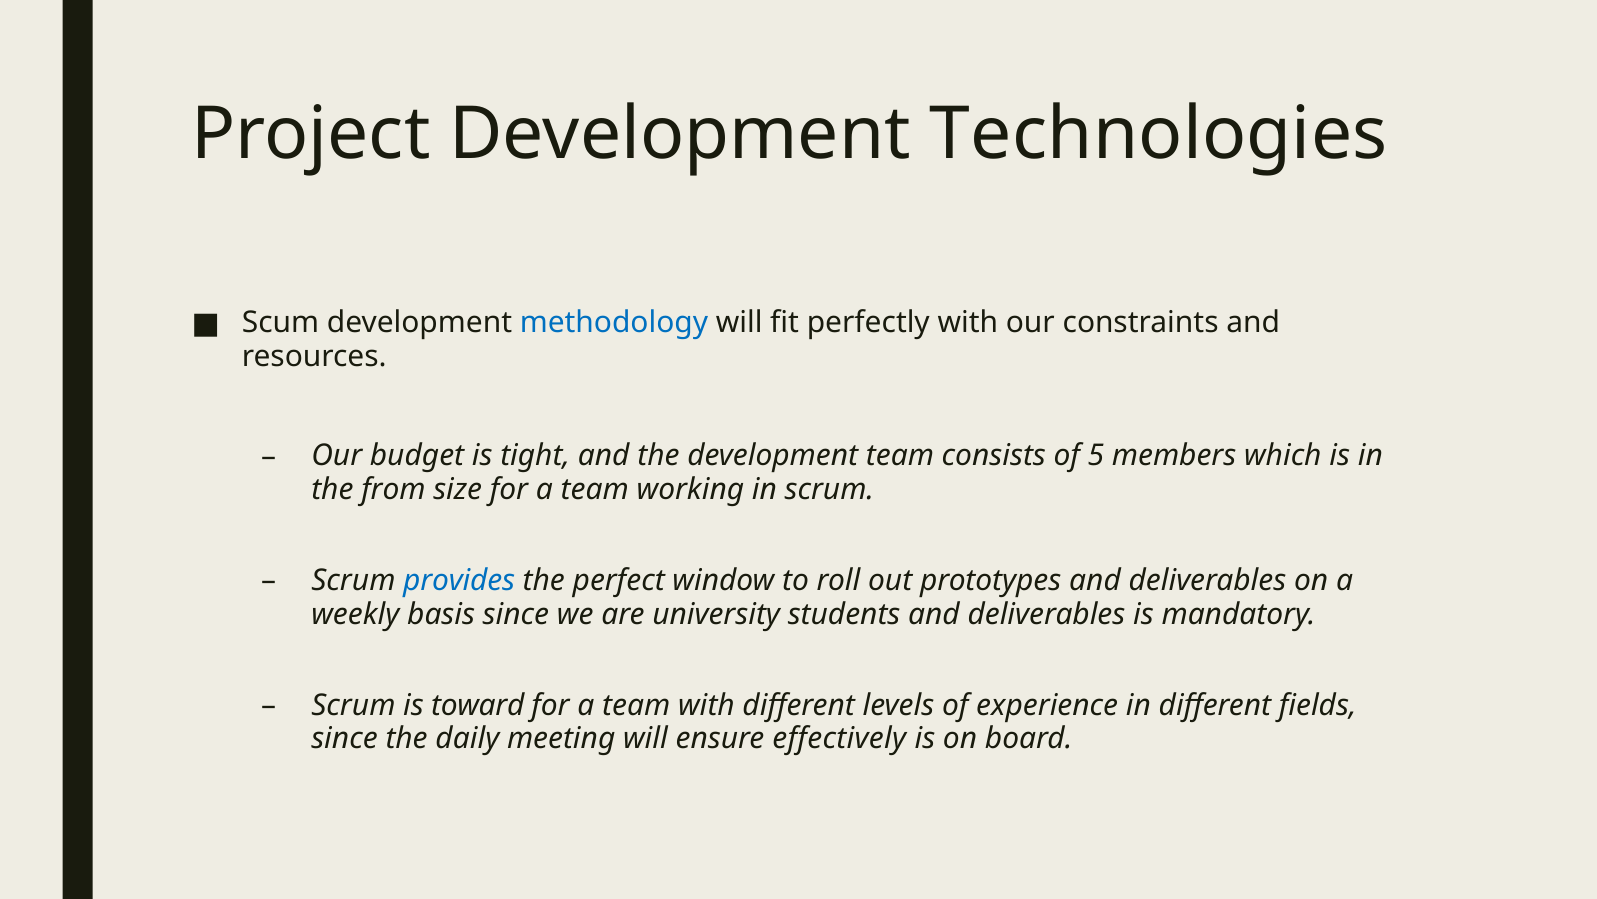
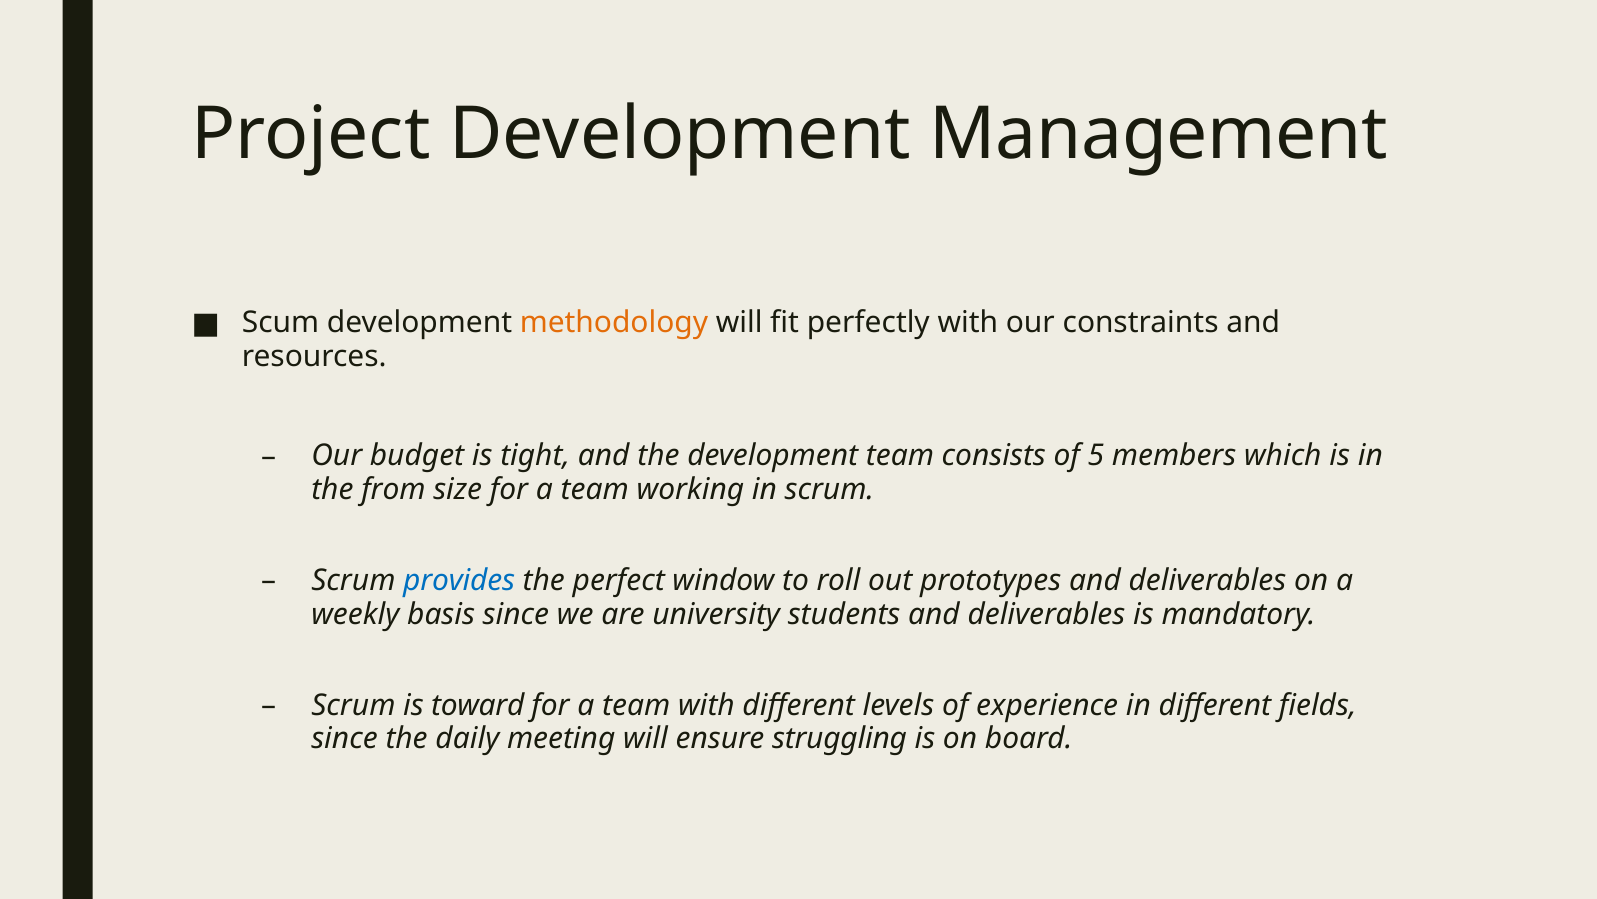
Technologies: Technologies -> Management
methodology colour: blue -> orange
effectively: effectively -> struggling
